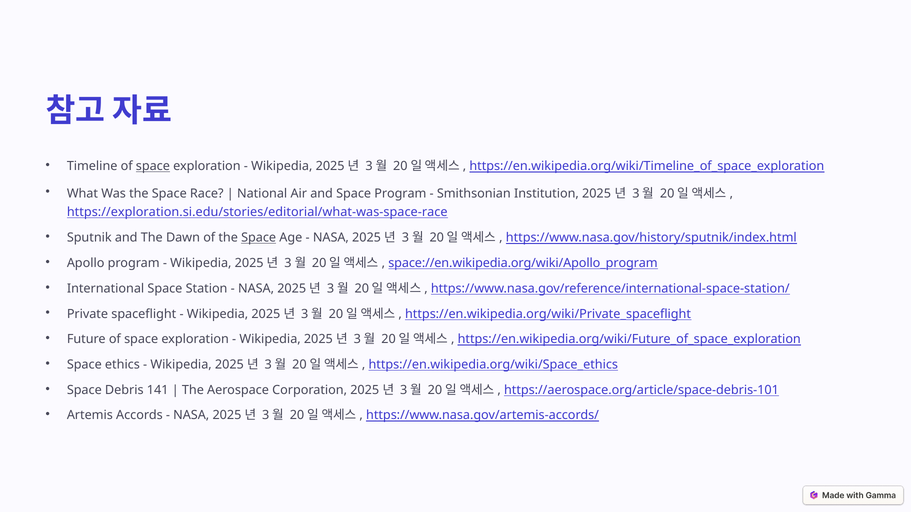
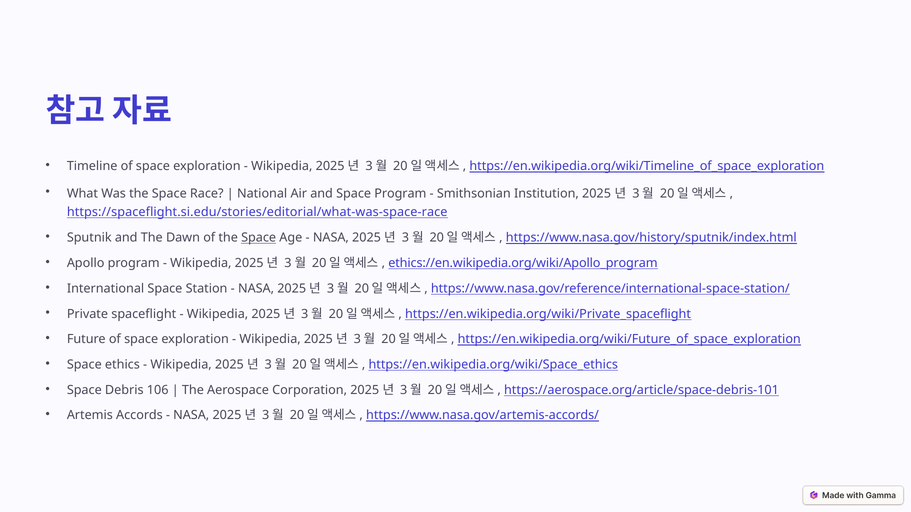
space at (153, 166) underline: present -> none
https://exploration.si.edu/stories/editorial/what-was-space-race: https://exploration.si.edu/stories/editorial/what-was-space-race -> https://spaceflight.si.edu/stories/editorial/what-was-space-race
space://en.wikipedia.org/wiki/Apollo_program: space://en.wikipedia.org/wiki/Apollo_program -> ethics://en.wikipedia.org/wiki/Apollo_program
141: 141 -> 106
